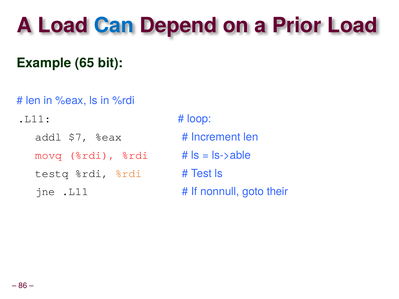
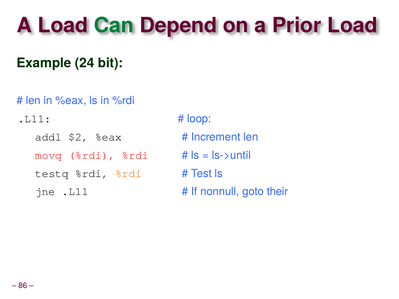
Can colour: blue -> green
65: 65 -> 24
$7: $7 -> $2
ls->able: ls->able -> ls->until
